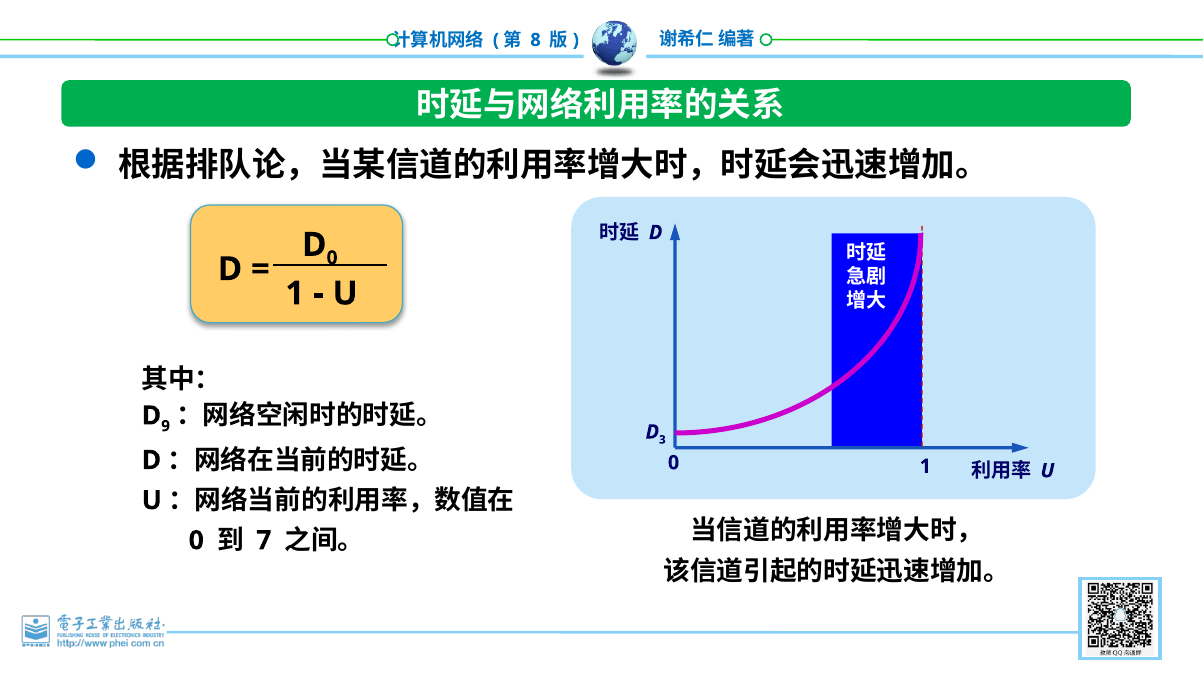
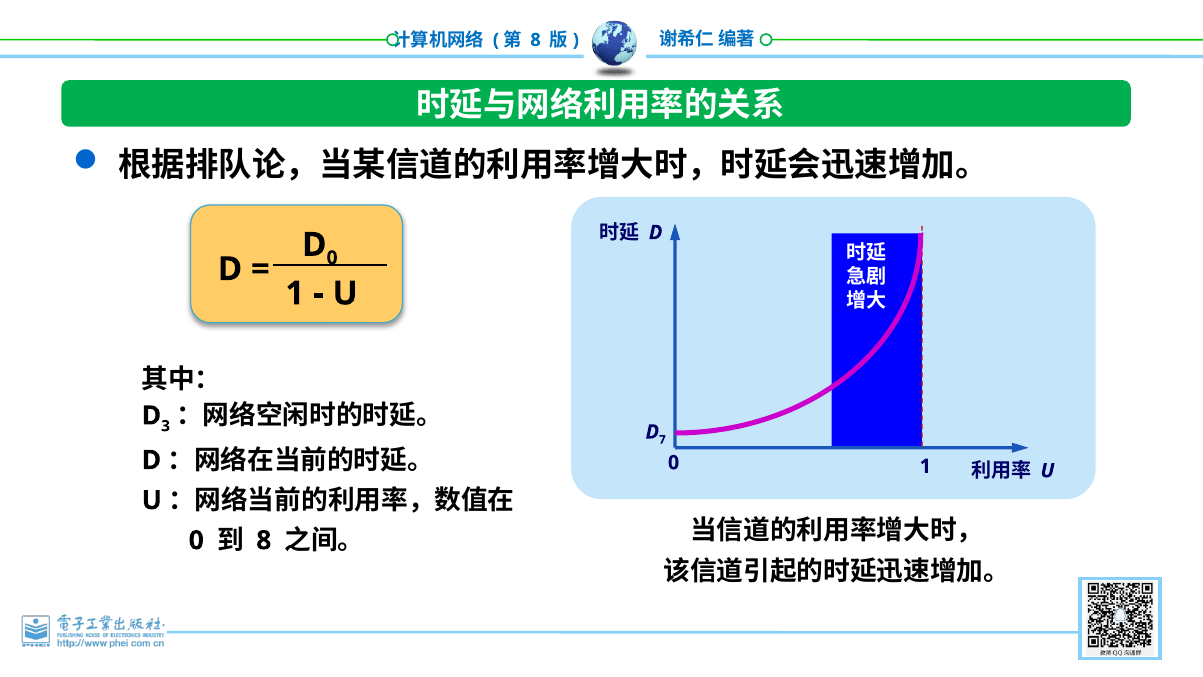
9: 9 -> 3
3: 3 -> 7
7 at (264, 540): 7 -> 8
